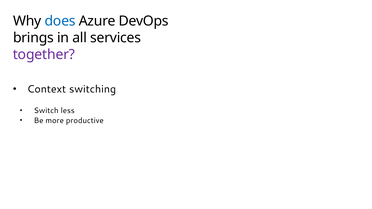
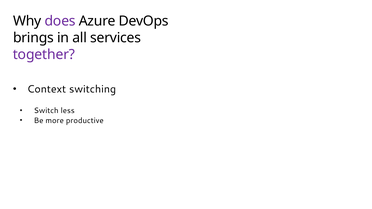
does colour: blue -> purple
